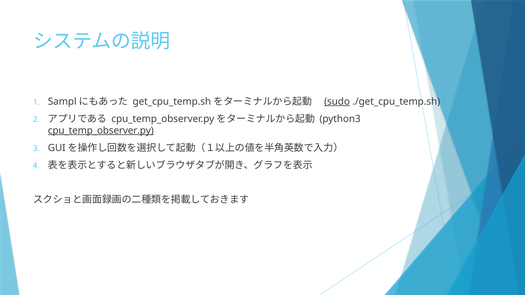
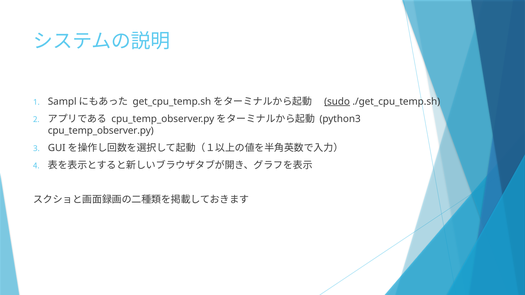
cpu_temp_observer.py underline: present -> none
